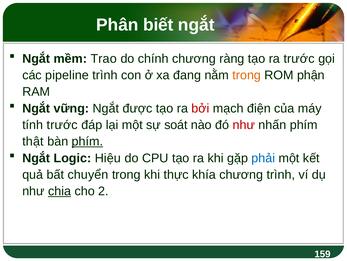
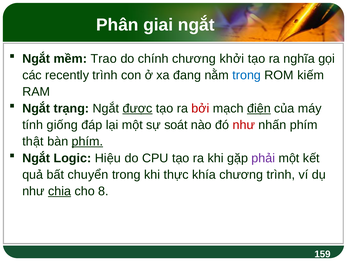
biết: biết -> giai
ràng: ràng -> khởi
ra trước: trước -> nghĩa
pipeline: pipeline -> recently
trong at (247, 75) colour: orange -> blue
phận: phận -> kiếm
vững: vững -> trạng
được underline: none -> present
điện underline: none -> present
tính trước: trước -> giống
phải colour: blue -> purple
2: 2 -> 8
